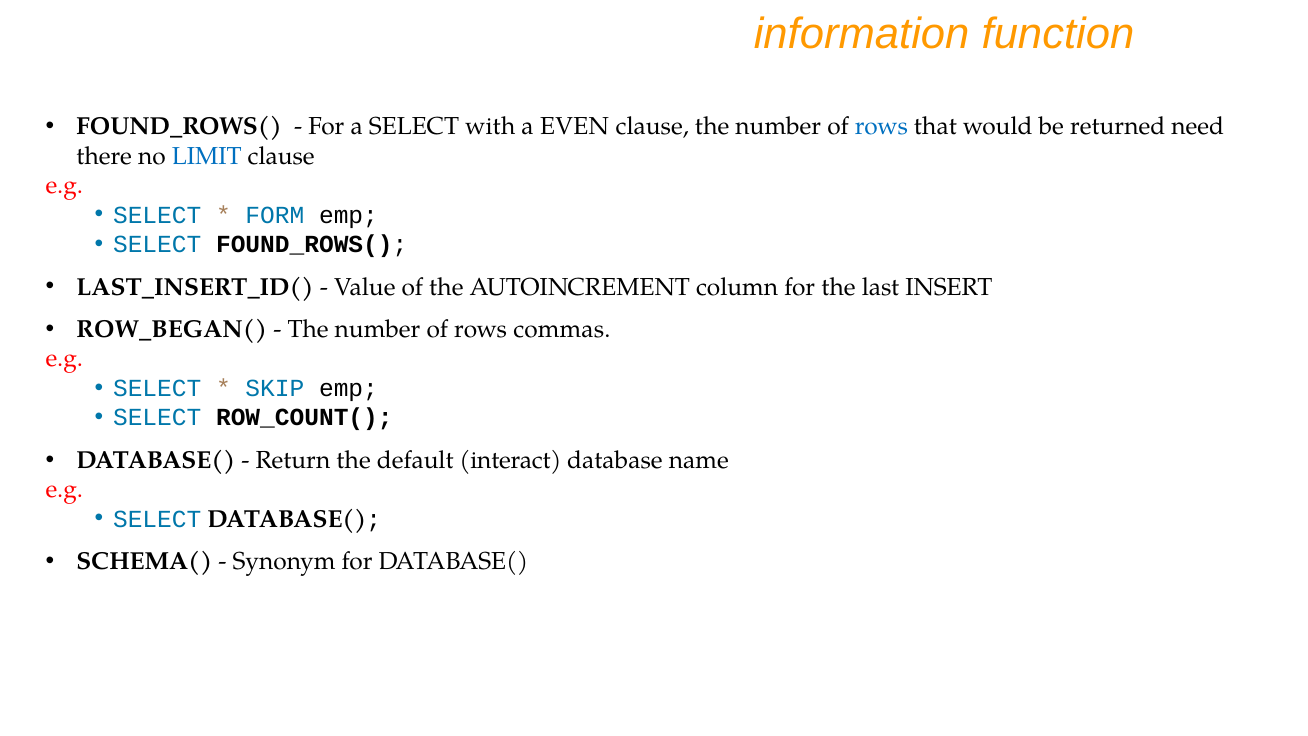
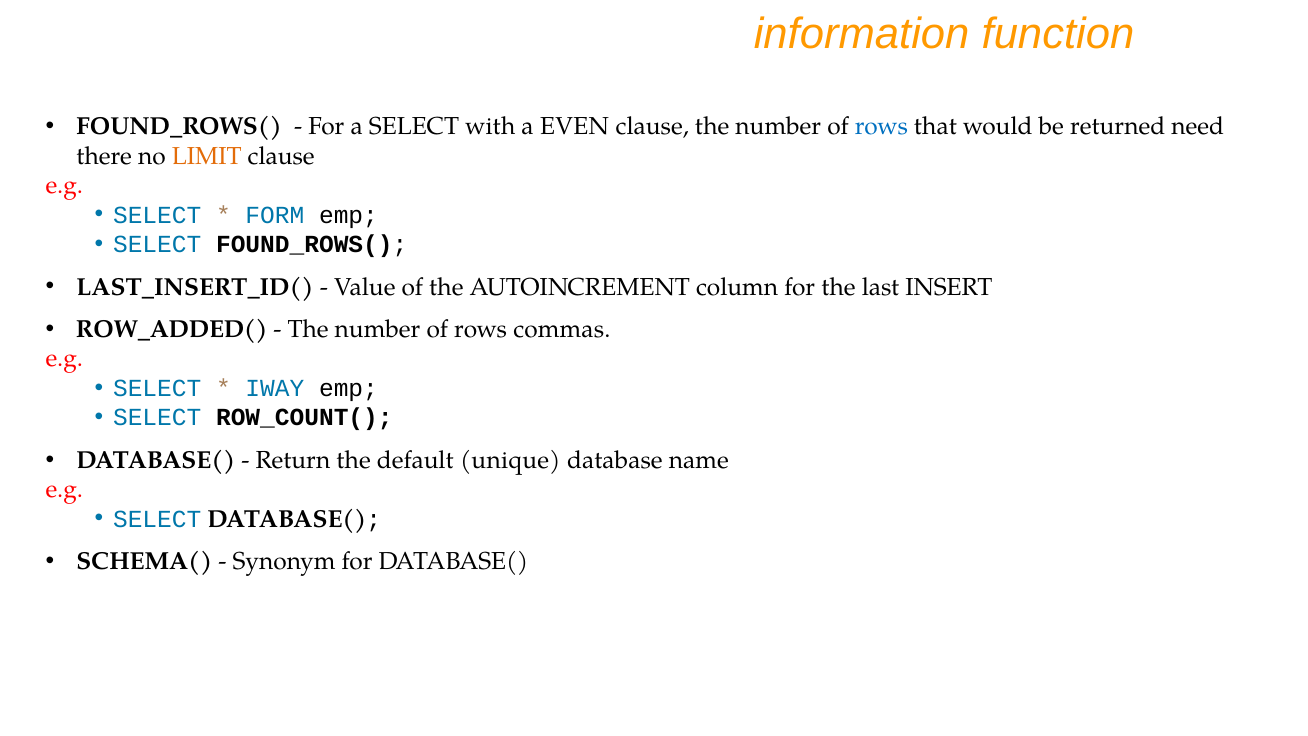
LIMIT colour: blue -> orange
ROW_BEGAN(: ROW_BEGAN( -> ROW_ADDED(
SKIP: SKIP -> IWAY
interact: interact -> unique
